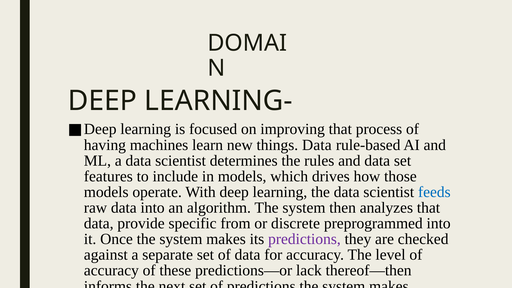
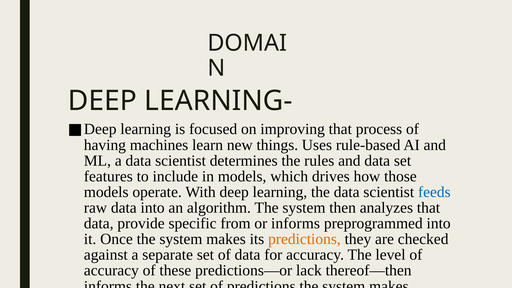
things Data: Data -> Uses
or discrete: discrete -> informs
predictions at (304, 239) colour: purple -> orange
